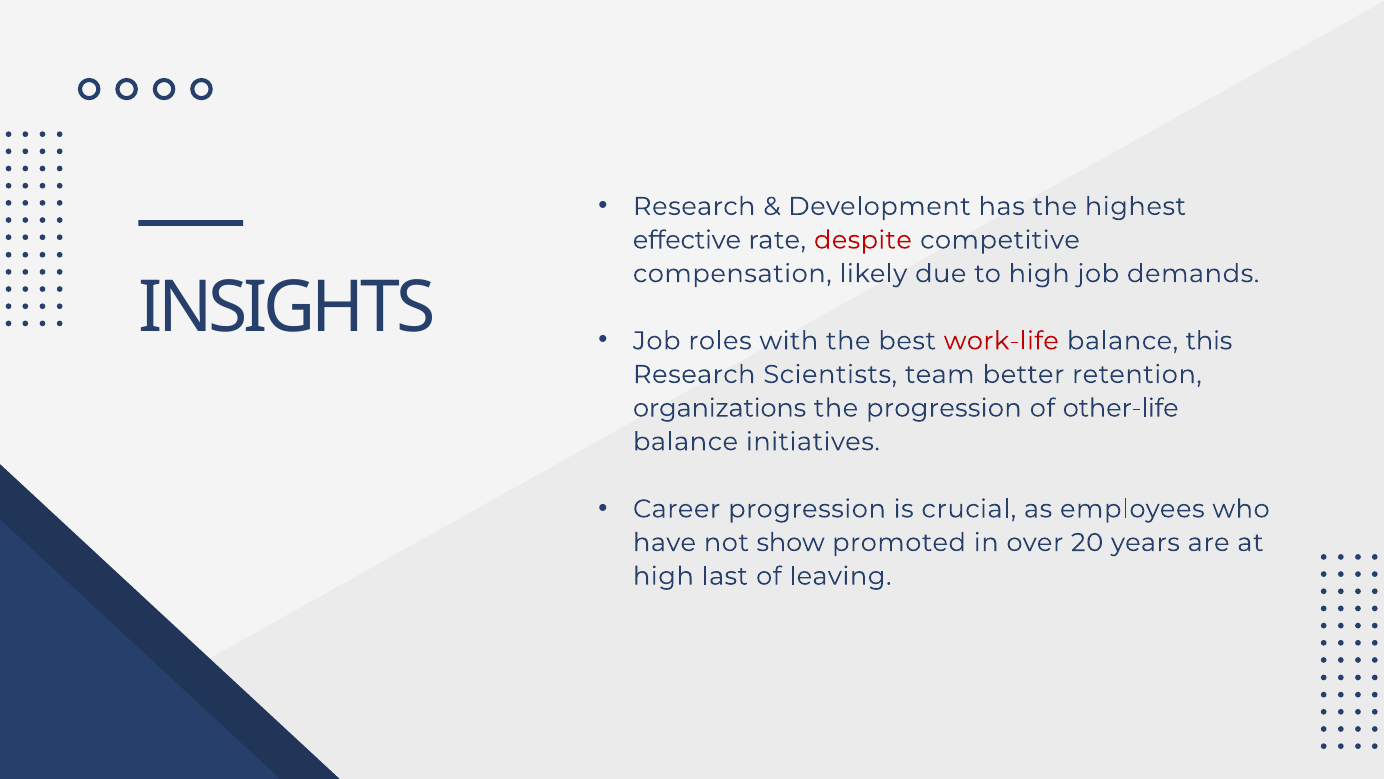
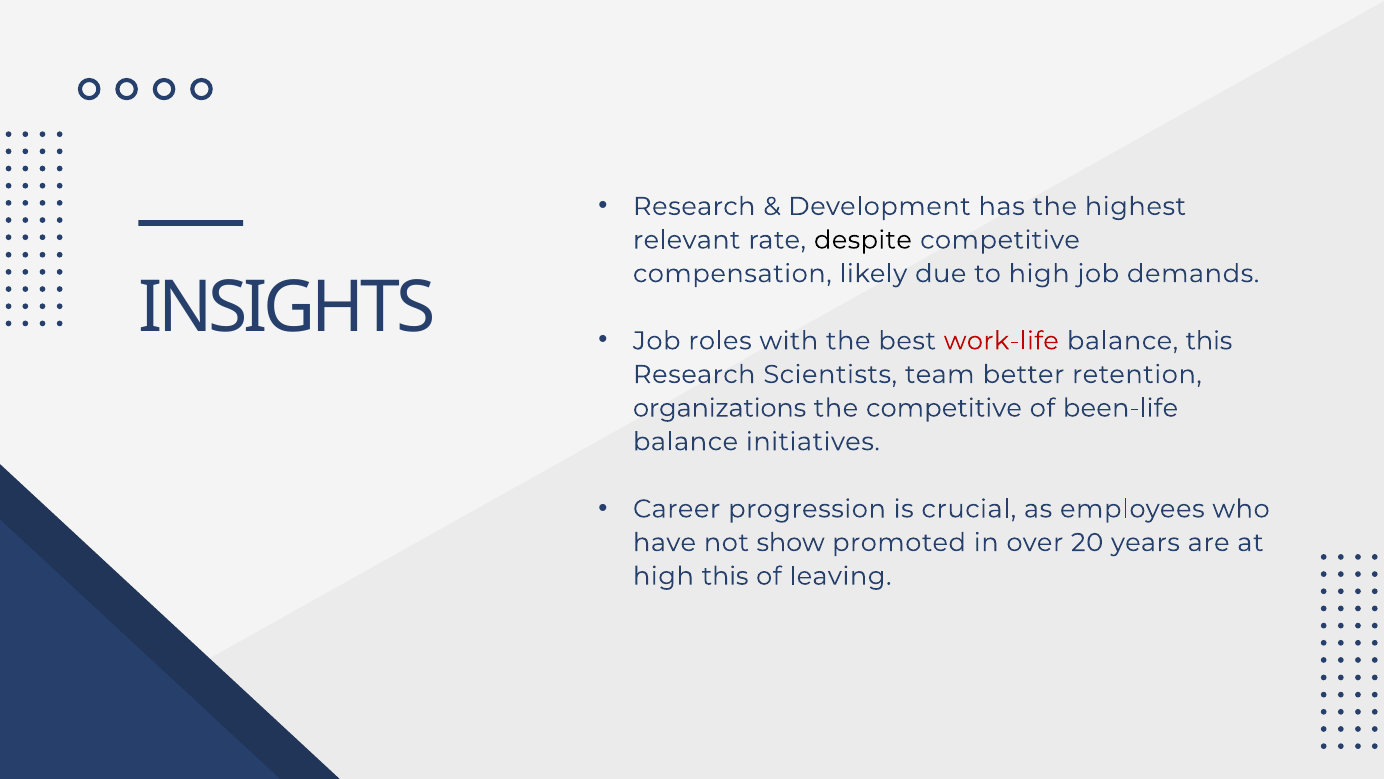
effective: effective -> relevant
despite colour: red -> black
the progression: progression -> competitive
other-life: other-life -> been-life
high last: last -> this
